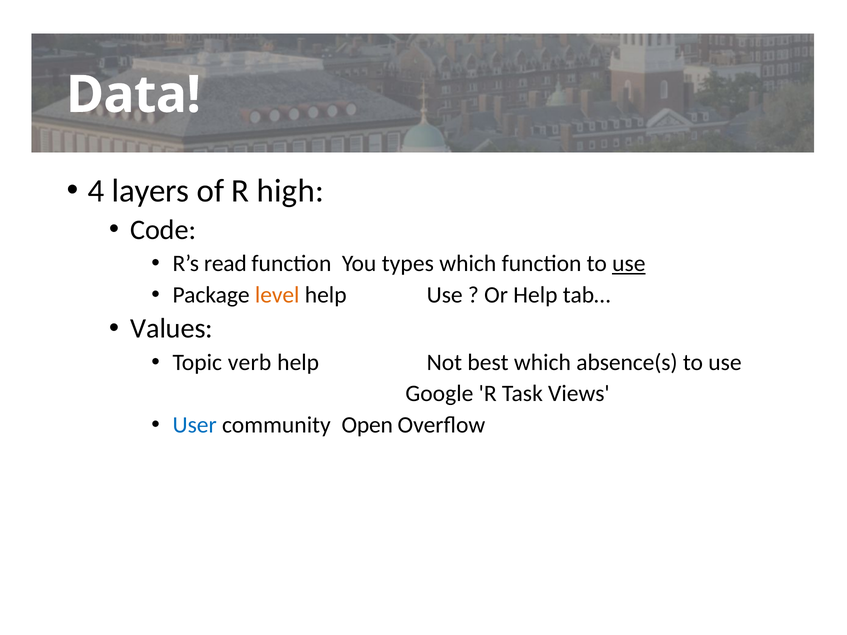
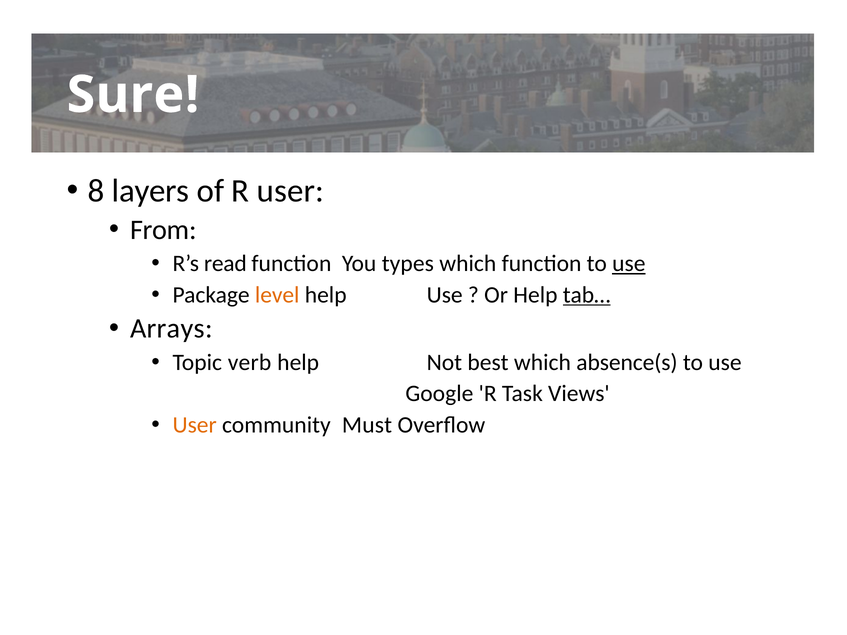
Data: Data -> Sure
4: 4 -> 8
R high: high -> user
Code: Code -> From
tab… underline: none -> present
Values: Values -> Arrays
User at (195, 425) colour: blue -> orange
Open: Open -> Must
